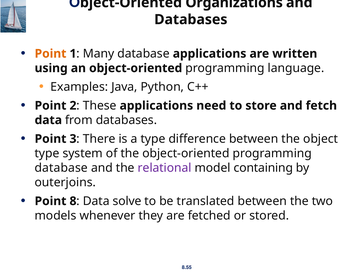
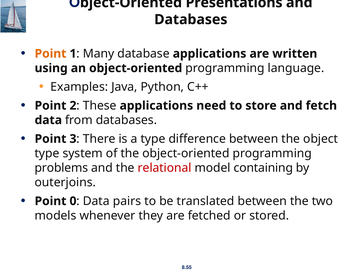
Organizations: Organizations -> Presentations
database at (61, 168): database -> problems
relational colour: purple -> red
8: 8 -> 0
solve: solve -> pairs
